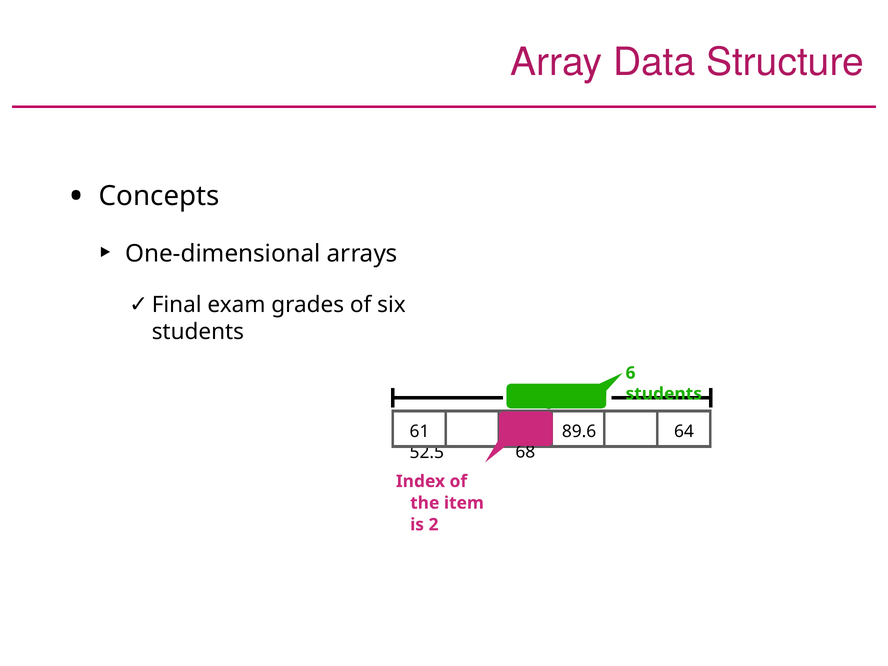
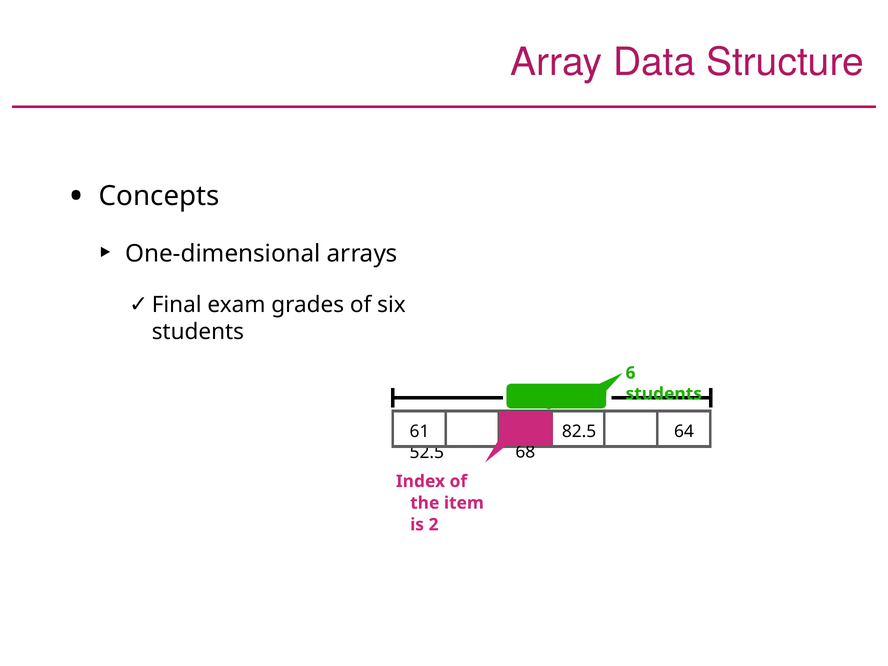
89.6: 89.6 -> 82.5
